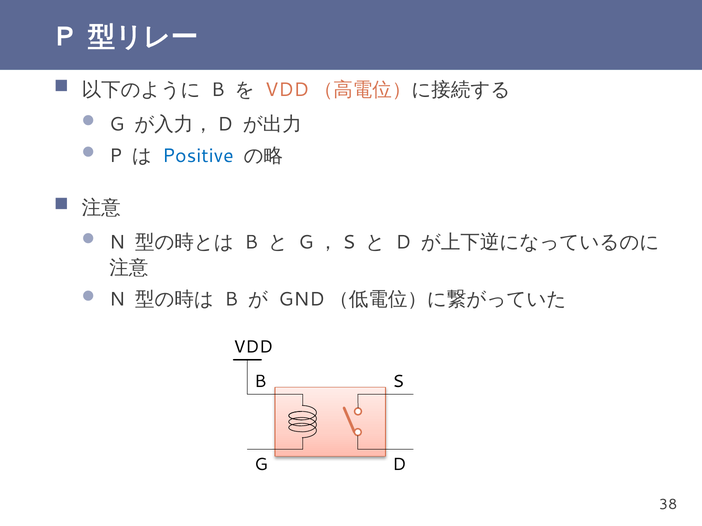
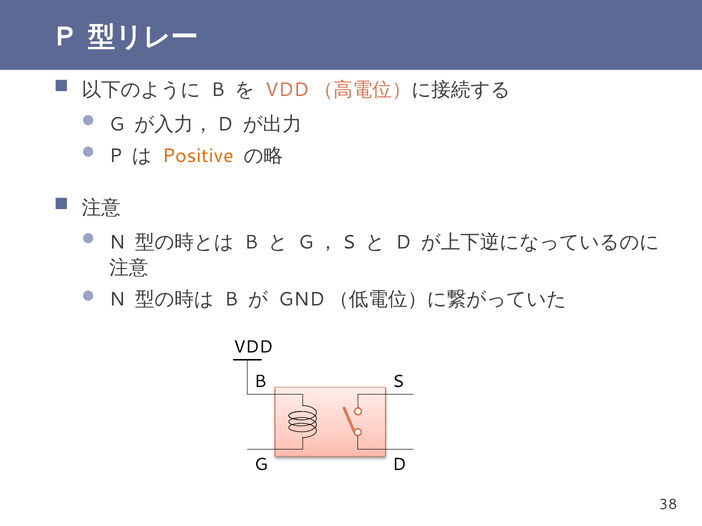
Positive colour: blue -> orange
